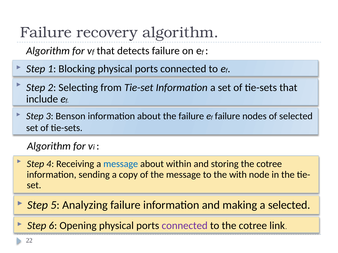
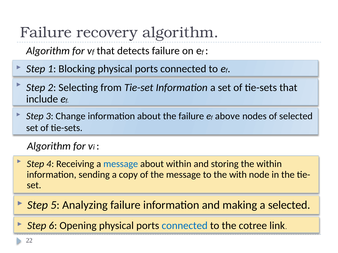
Benson: Benson -> Change
failure at (228, 116): failure -> above
storing the cotree: cotree -> within
connected at (185, 226) colour: purple -> blue
